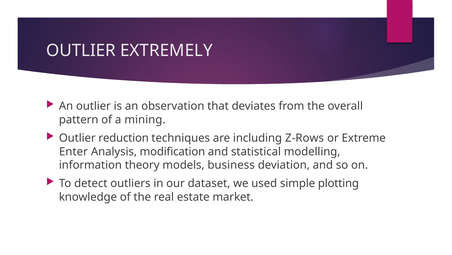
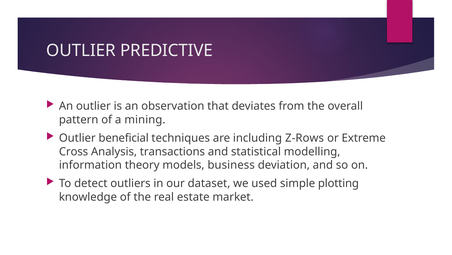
EXTREMELY: EXTREMELY -> PREDICTIVE
reduction: reduction -> beneficial
Enter: Enter -> Cross
modification: modification -> transactions
